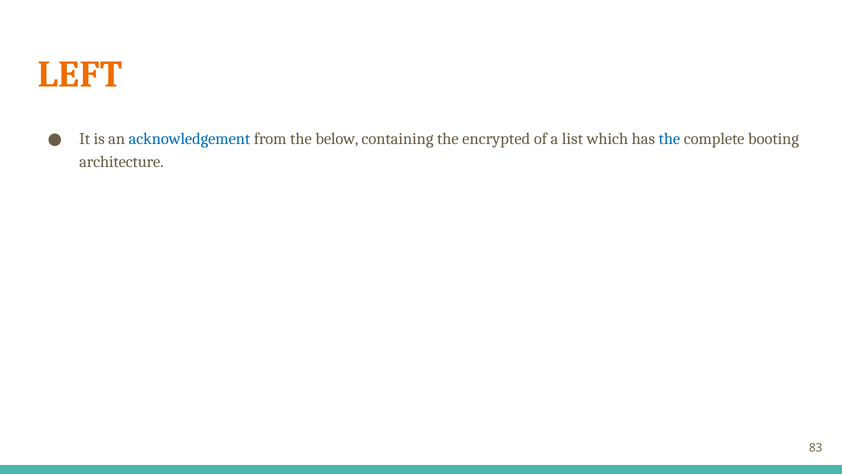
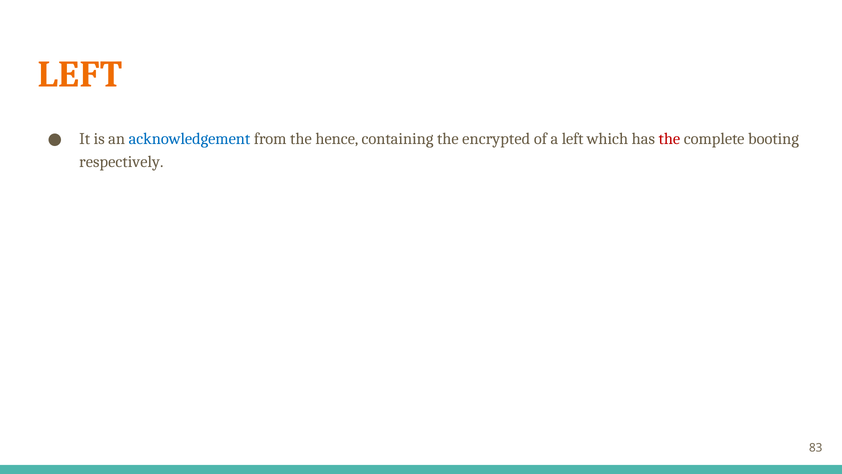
below: below -> hence
a list: list -> left
the at (669, 139) colour: blue -> red
architecture: architecture -> respectively
